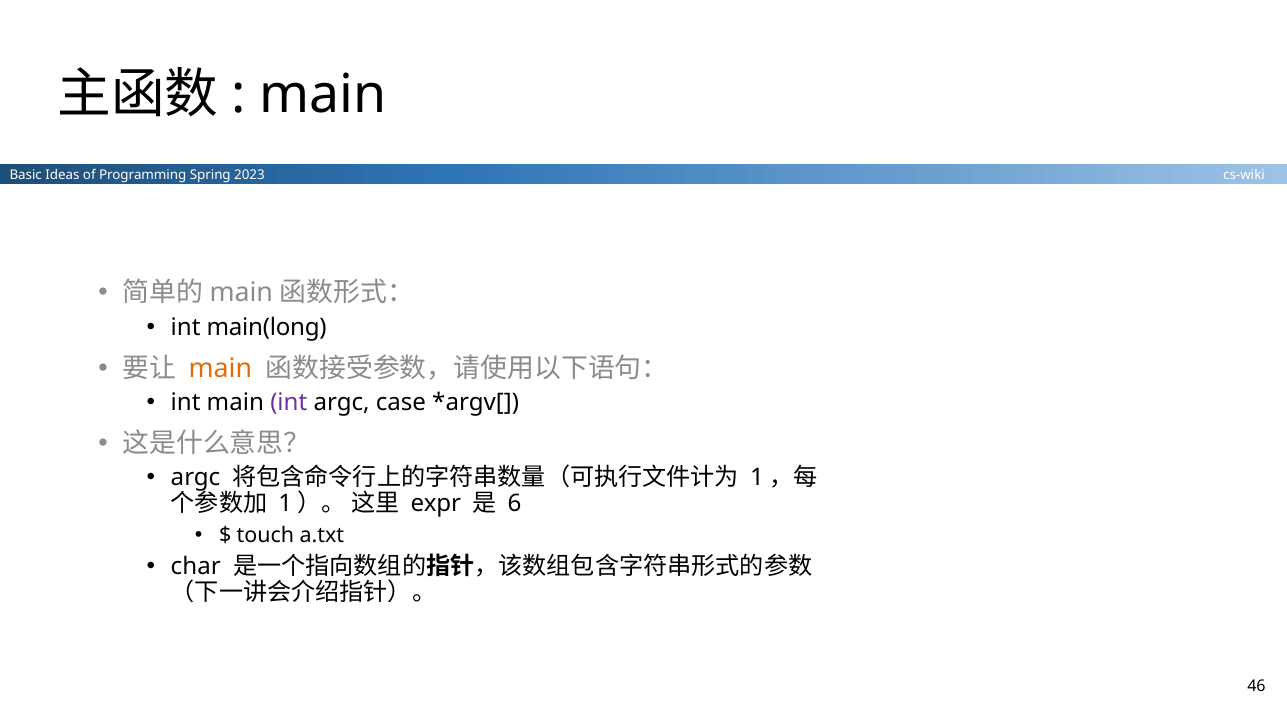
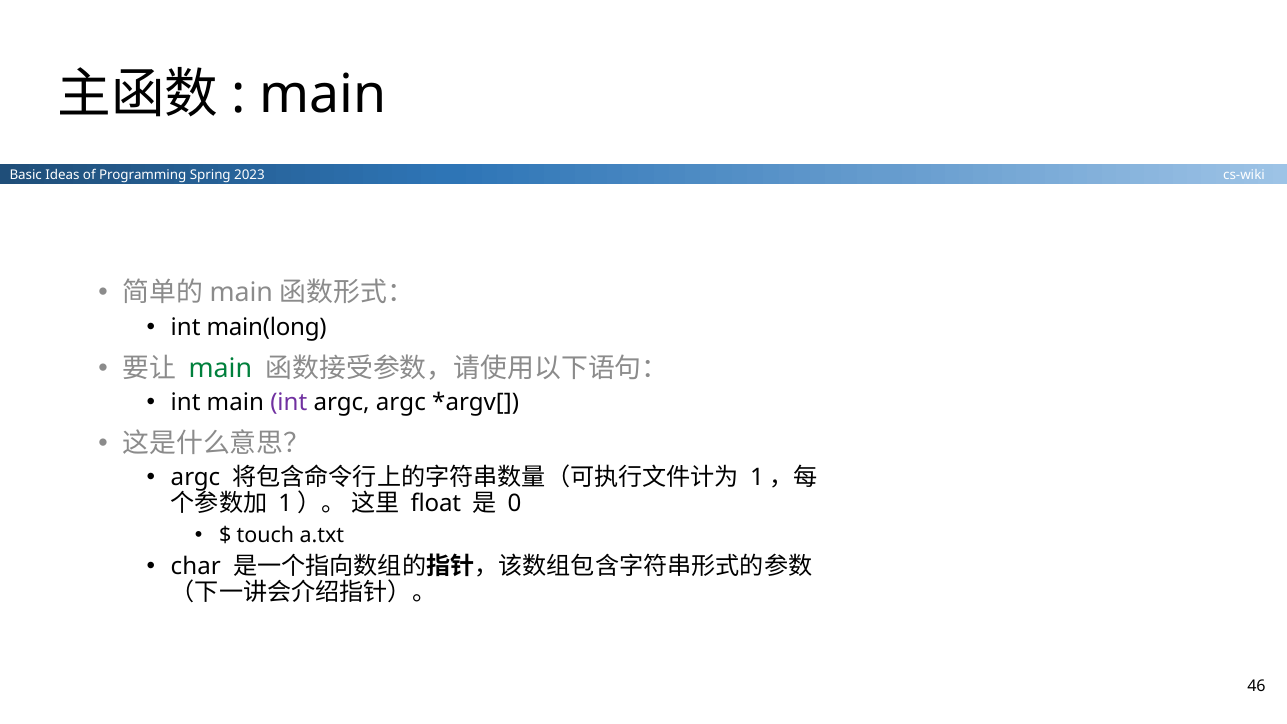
main at (220, 368) colour: orange -> green
argc case: case -> argc
expr: expr -> float
6: 6 -> 0
